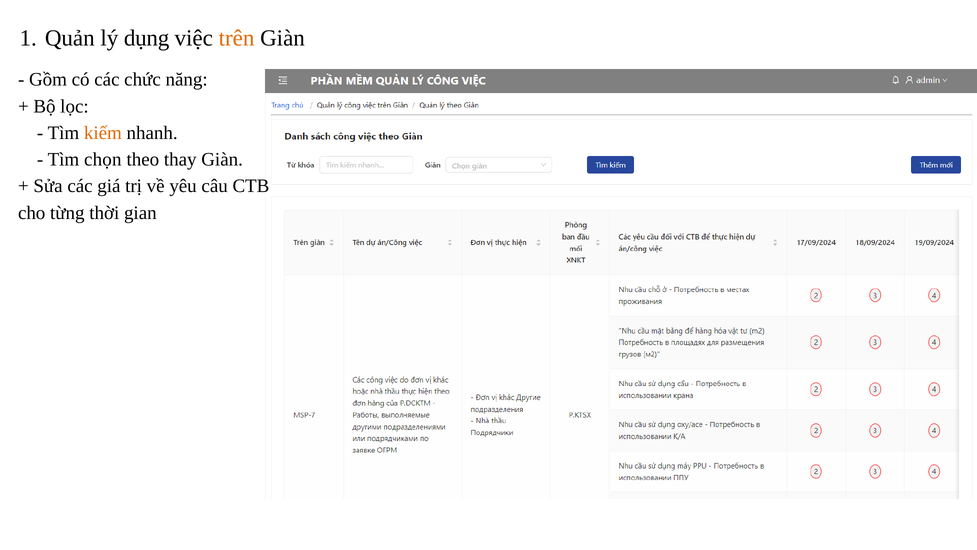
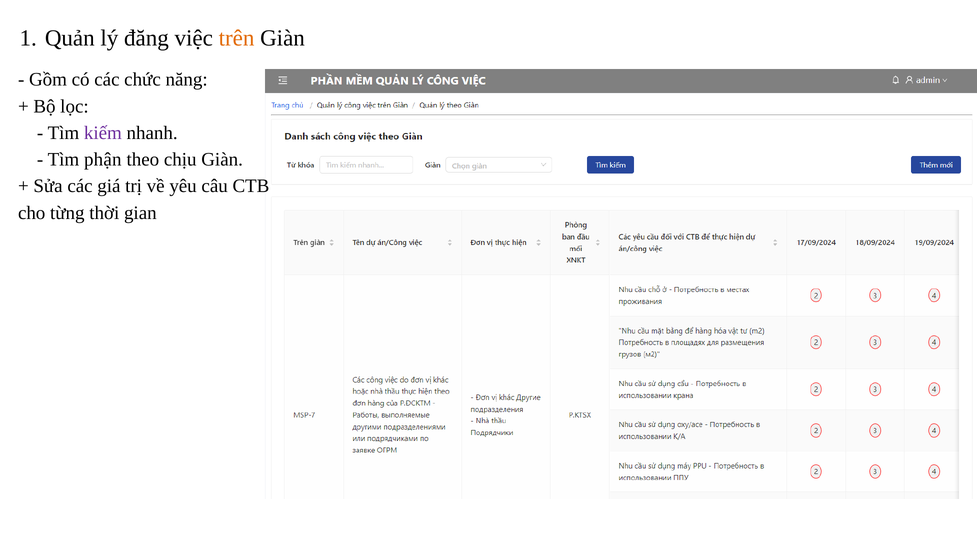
dụng: dụng -> đăng
kiếm colour: orange -> purple
chọn: chọn -> phận
thay: thay -> chịu
